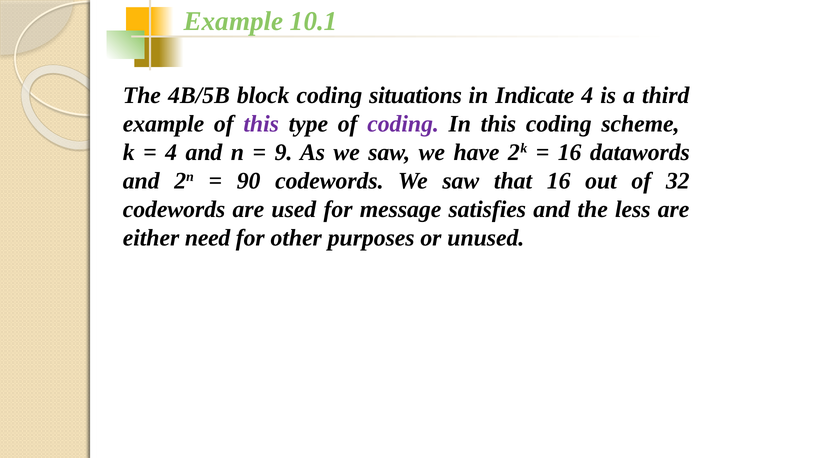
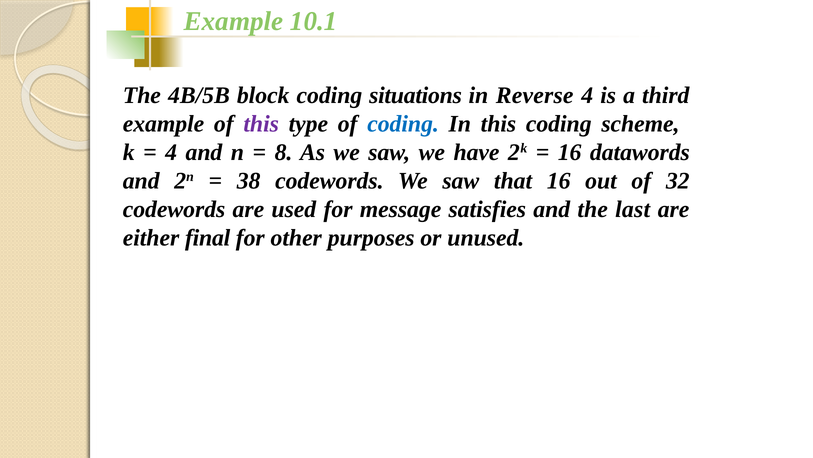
Indicate: Indicate -> Reverse
coding at (403, 124) colour: purple -> blue
9: 9 -> 8
90: 90 -> 38
less: less -> last
need: need -> final
